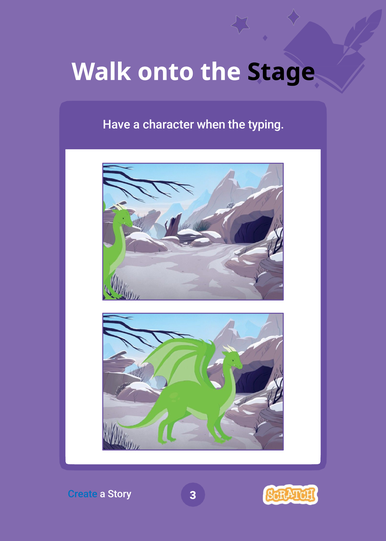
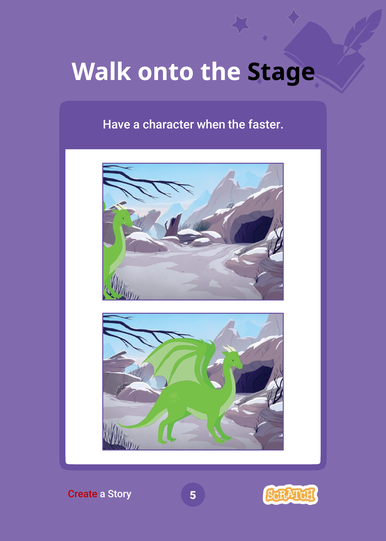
typing: typing -> faster
Create colour: blue -> red
3: 3 -> 5
